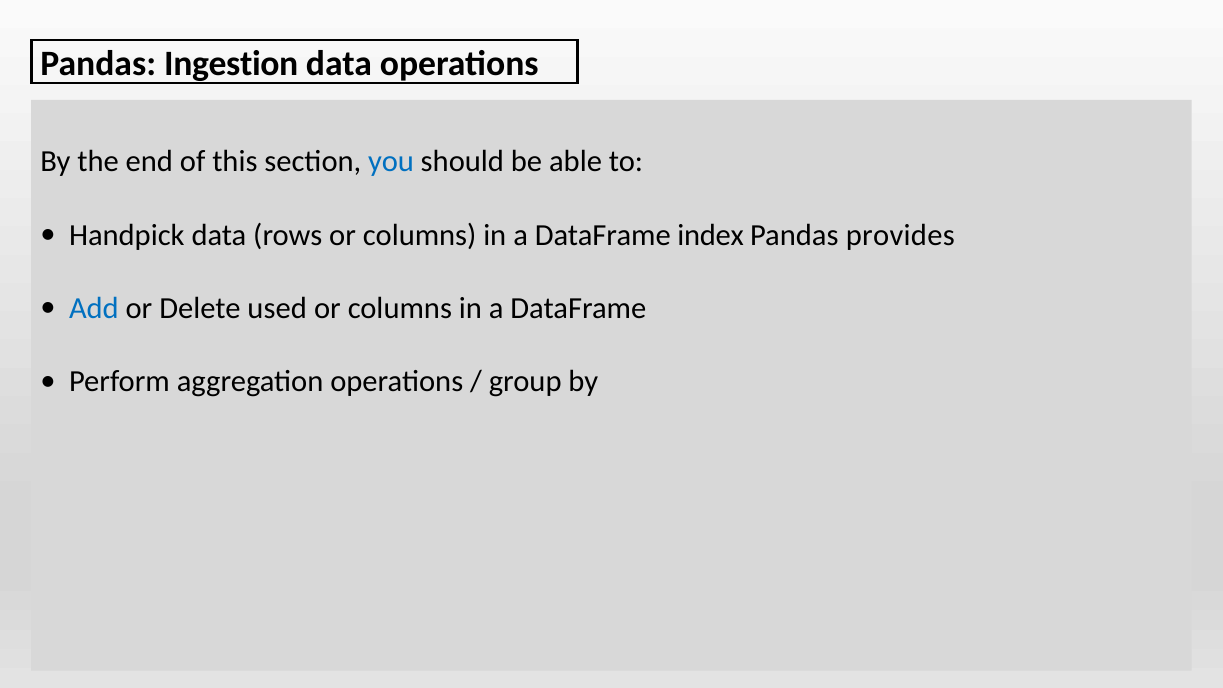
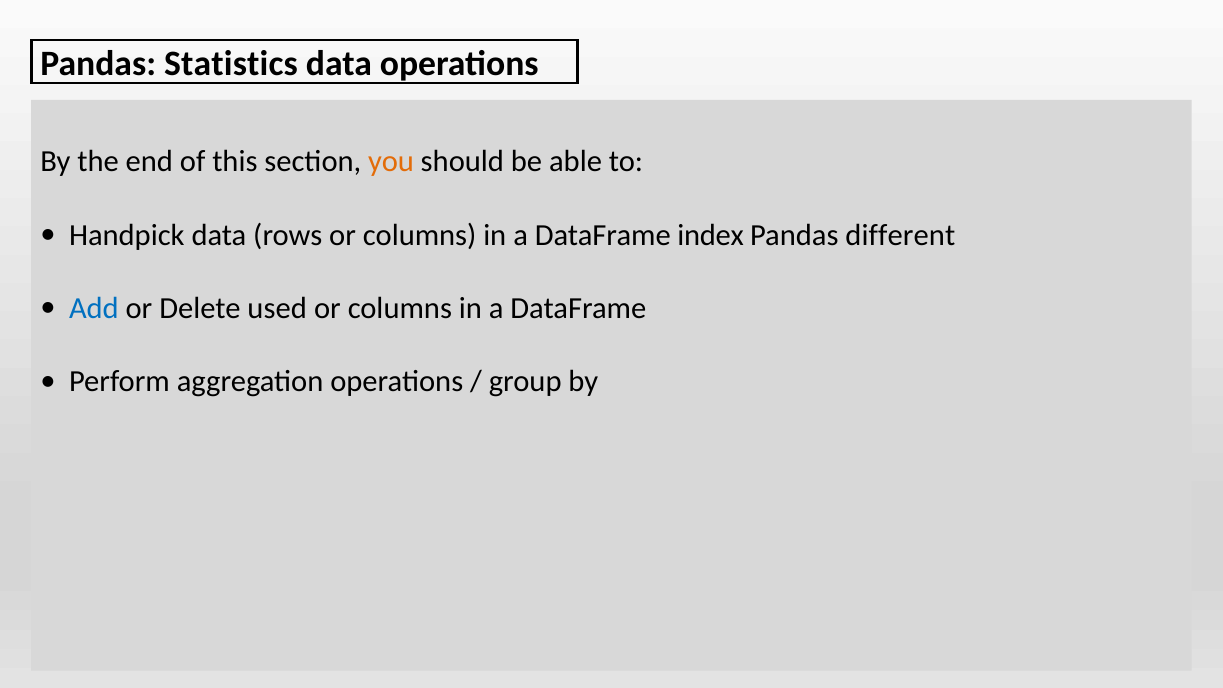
Ingestion: Ingestion -> Statistics
you colour: blue -> orange
provides: provides -> different
